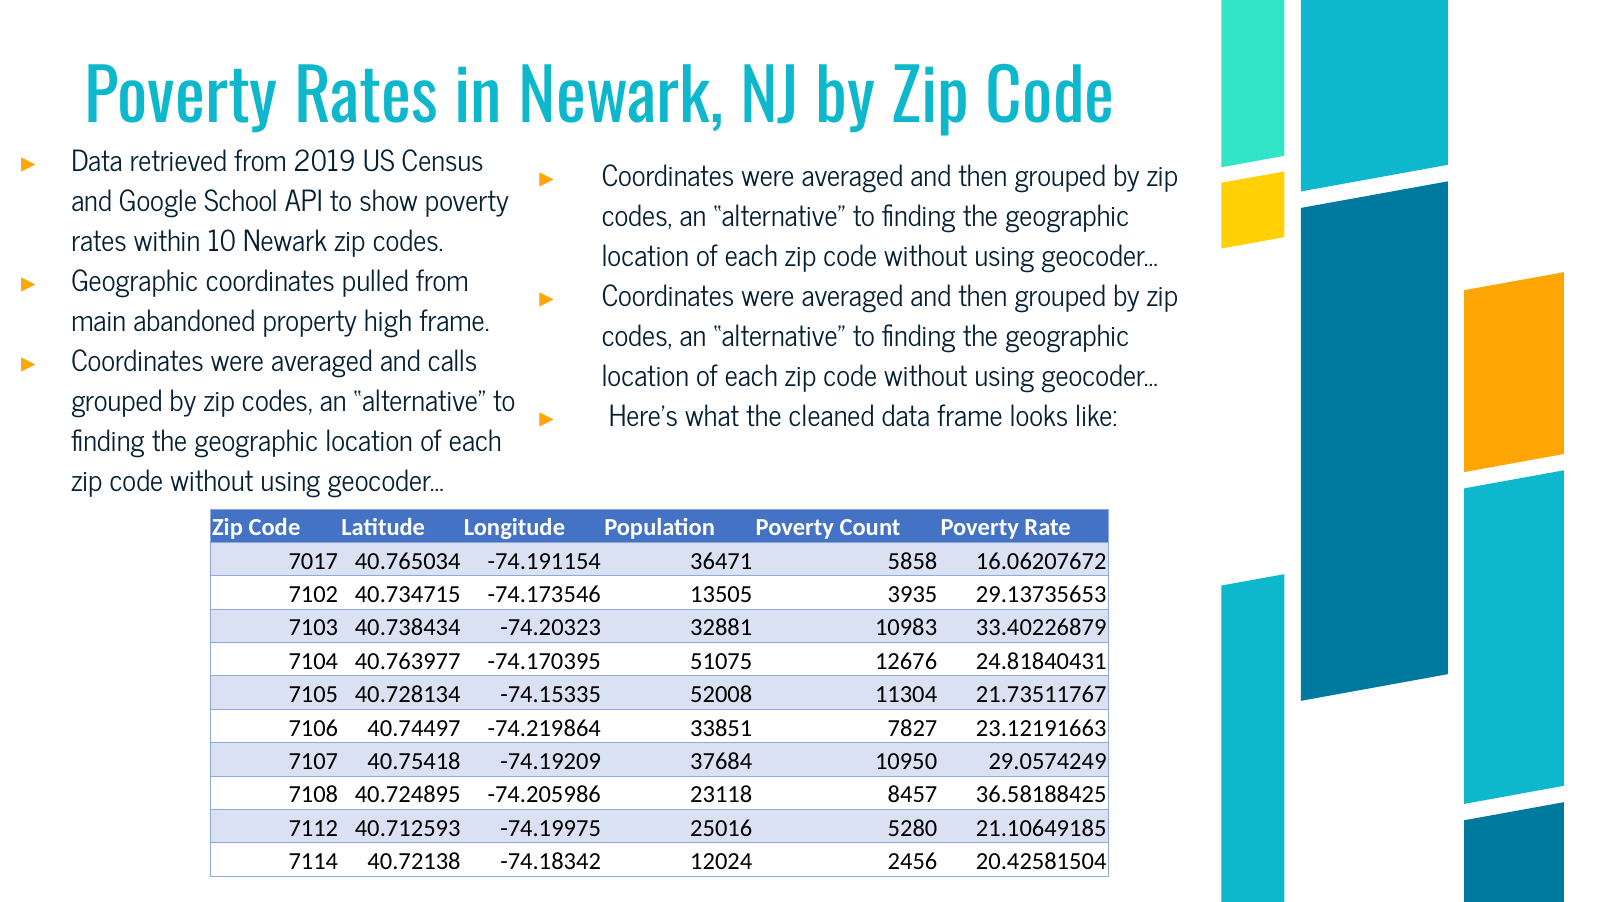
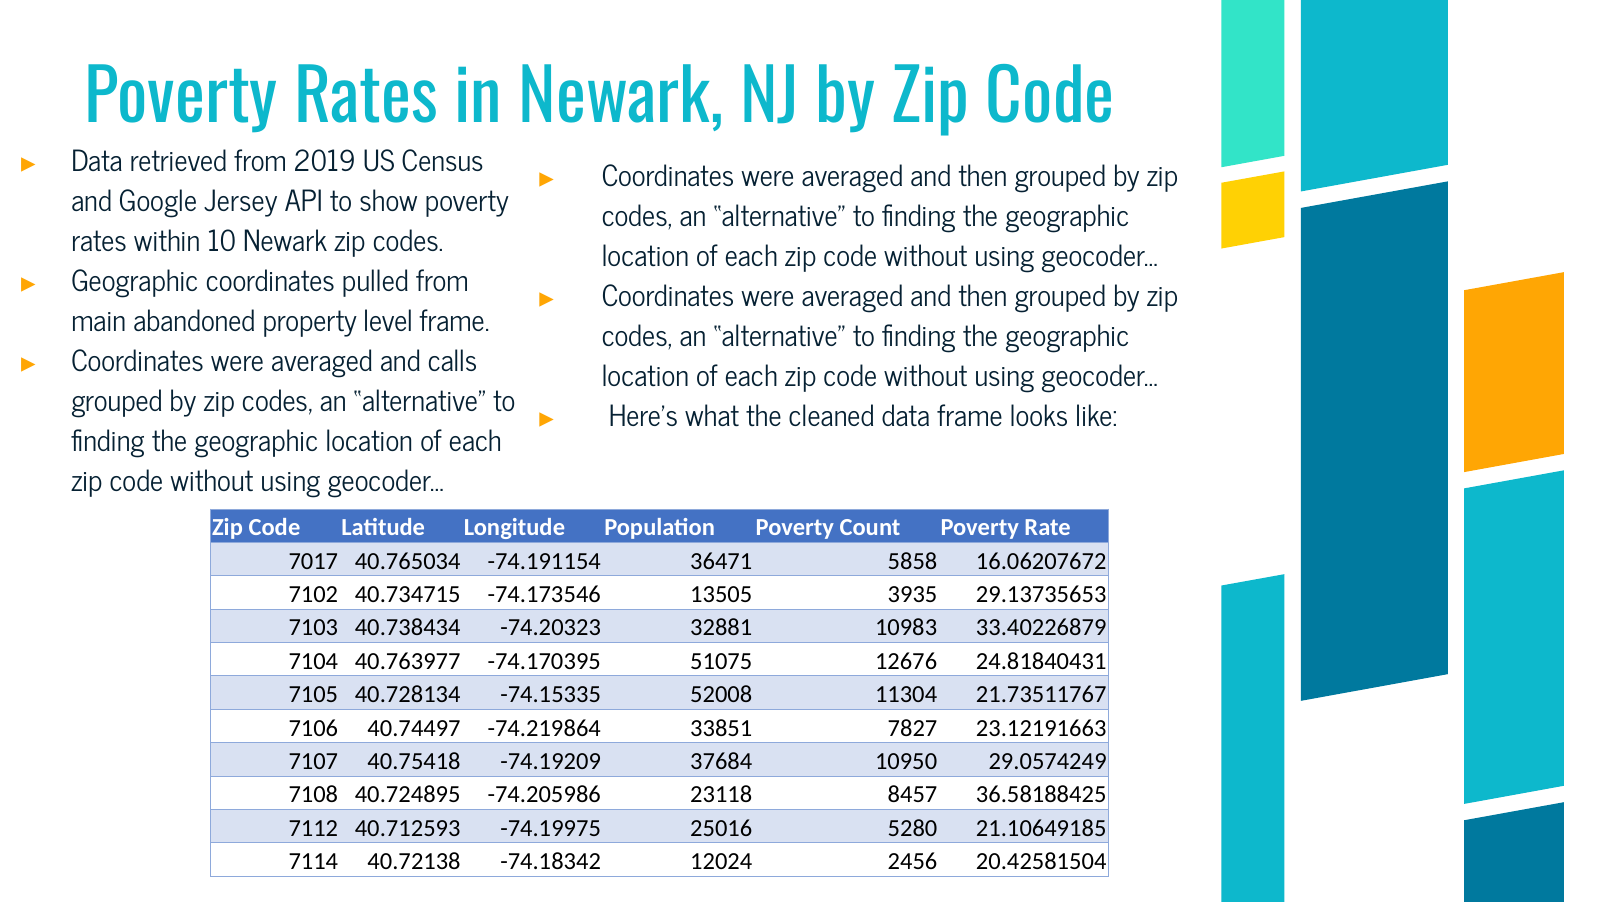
School: School -> Jersey
high: high -> level
